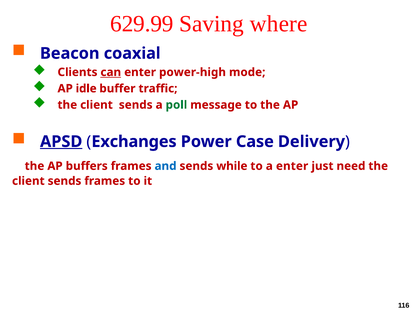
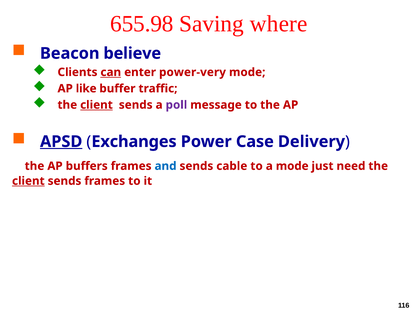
629.99: 629.99 -> 655.98
coaxial: coaxial -> believe
power-high: power-high -> power-very
idle: idle -> like
client at (96, 105) underline: none -> present
poll colour: green -> purple
while: while -> cable
a enter: enter -> mode
client at (28, 181) underline: none -> present
